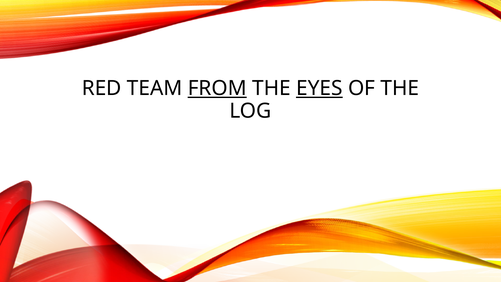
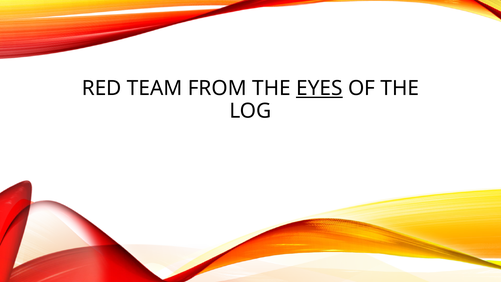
FROM underline: present -> none
